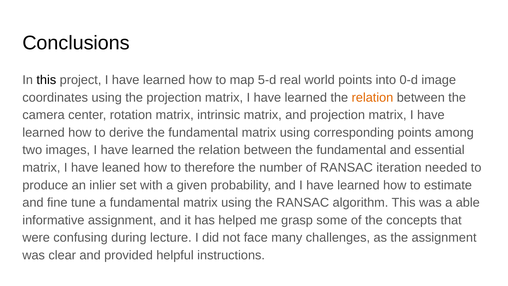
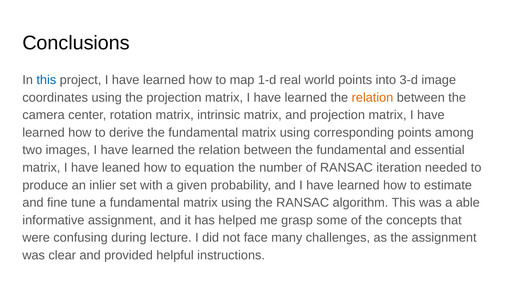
this at (46, 80) colour: black -> blue
5-d: 5-d -> 1-d
0-d: 0-d -> 3-d
therefore: therefore -> equation
